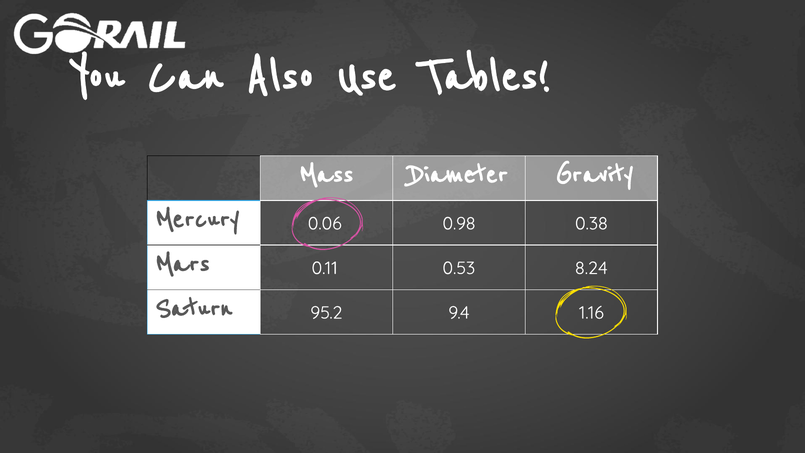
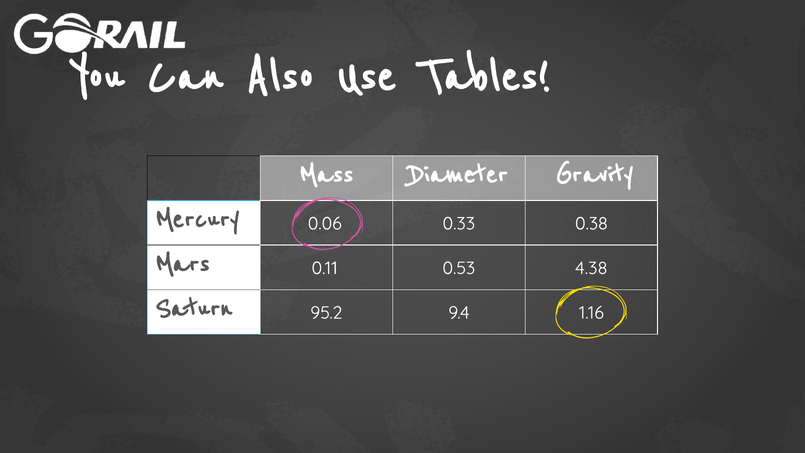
0.98: 0.98 -> 0.33
8.24: 8.24 -> 4.38
